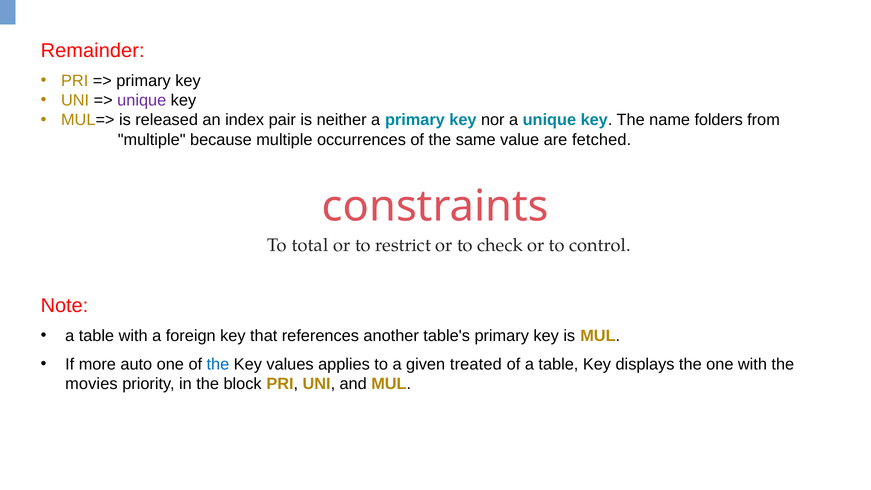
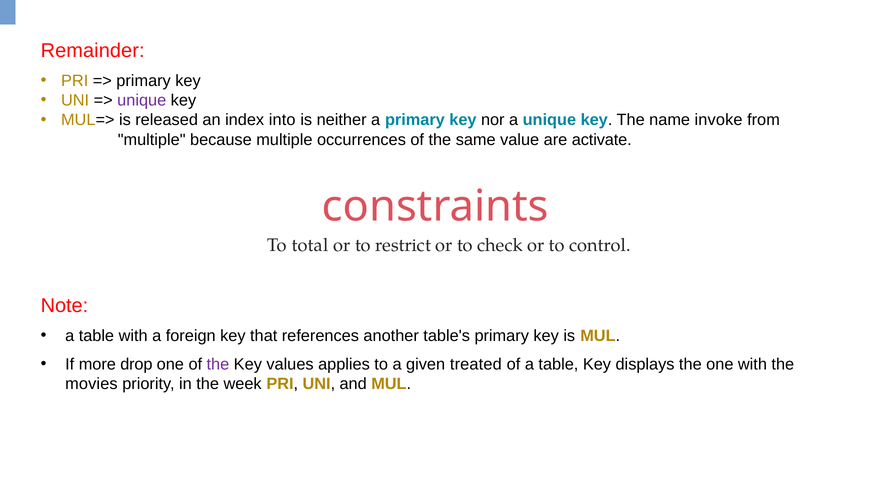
pair: pair -> into
folders: folders -> invoke
fetched: fetched -> activate
auto: auto -> drop
the at (218, 364) colour: blue -> purple
block: block -> week
